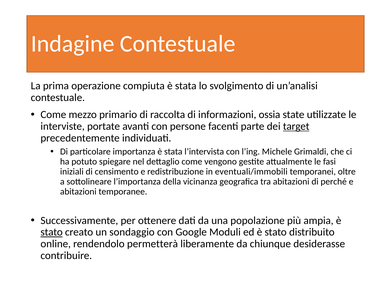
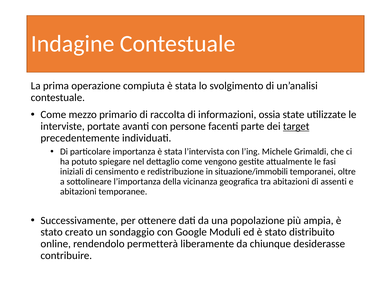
eventuali/immobili: eventuali/immobili -> situazione/immobili
perché: perché -> assenti
stato at (52, 232) underline: present -> none
